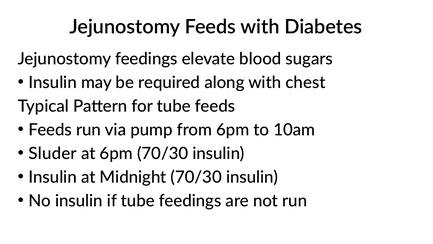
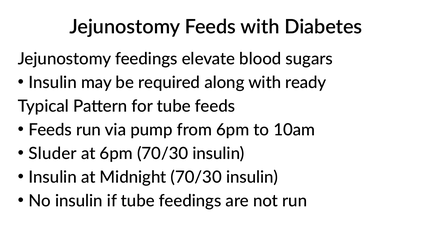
chest: chest -> ready
